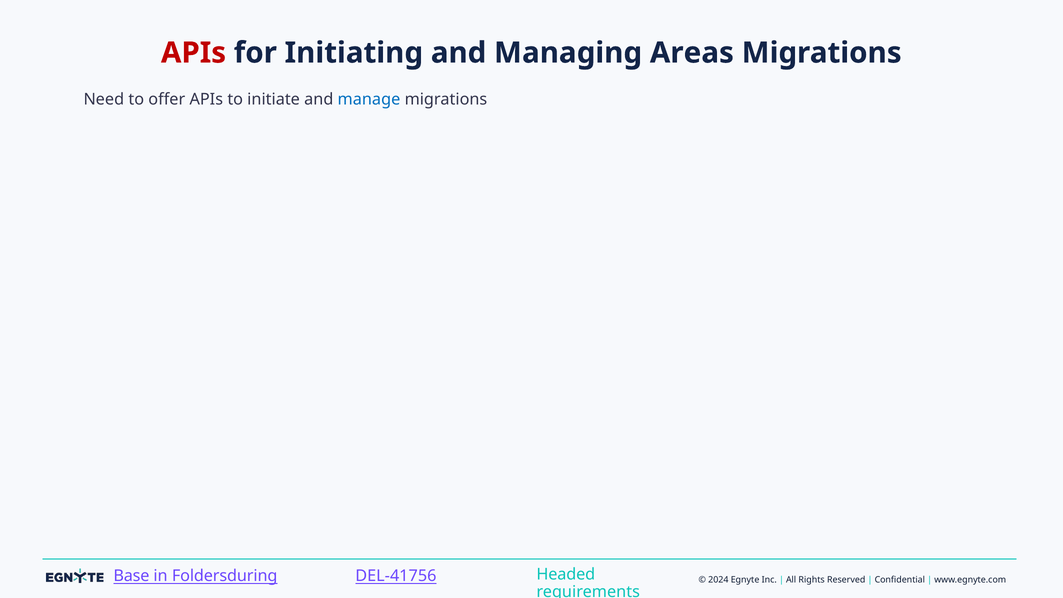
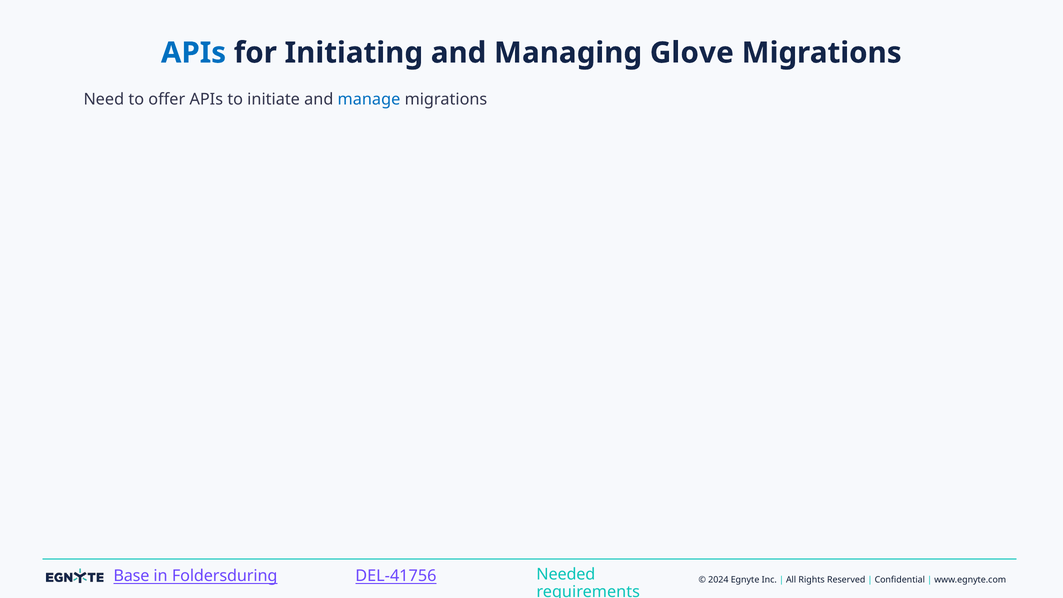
APIs at (194, 53) colour: red -> blue
Areas: Areas -> Glove
Headed: Headed -> Needed
